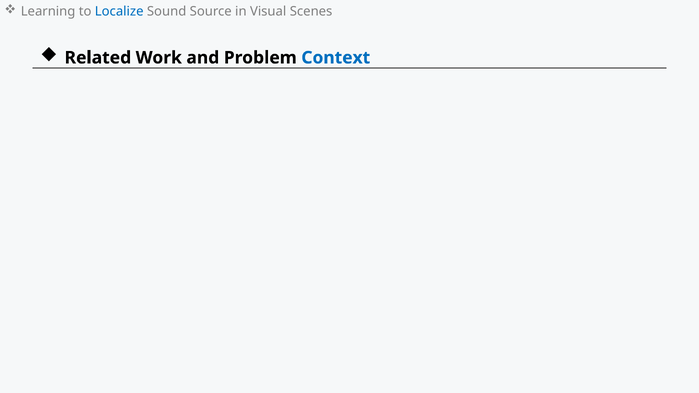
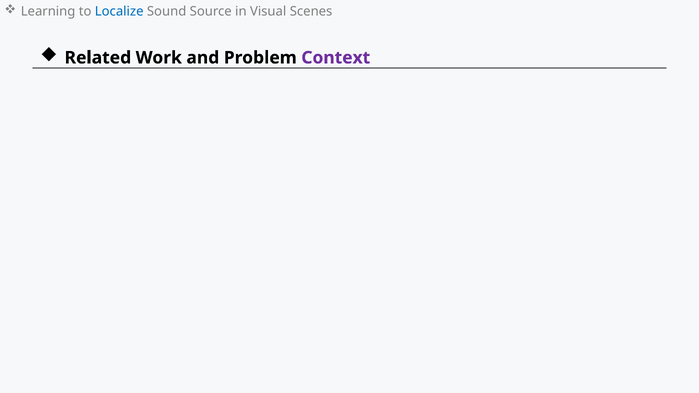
Context colour: blue -> purple
